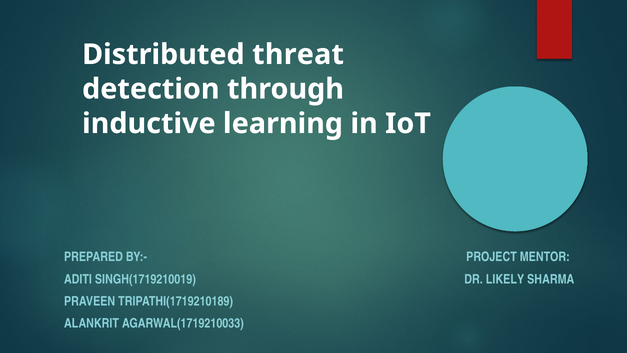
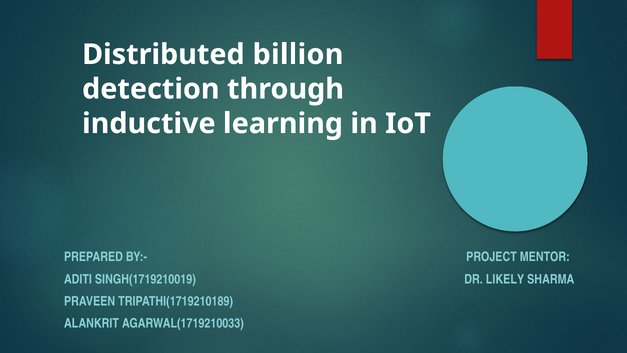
threat: threat -> billion
